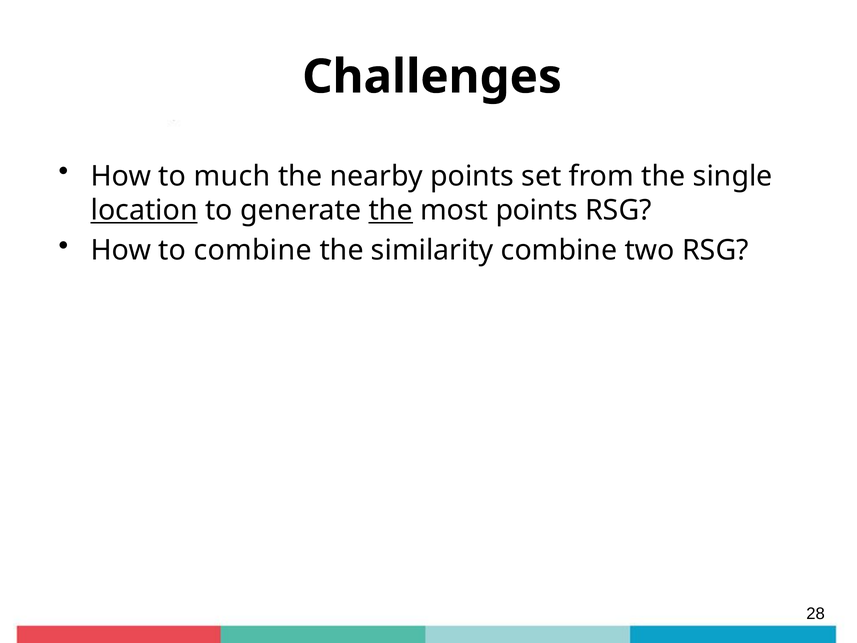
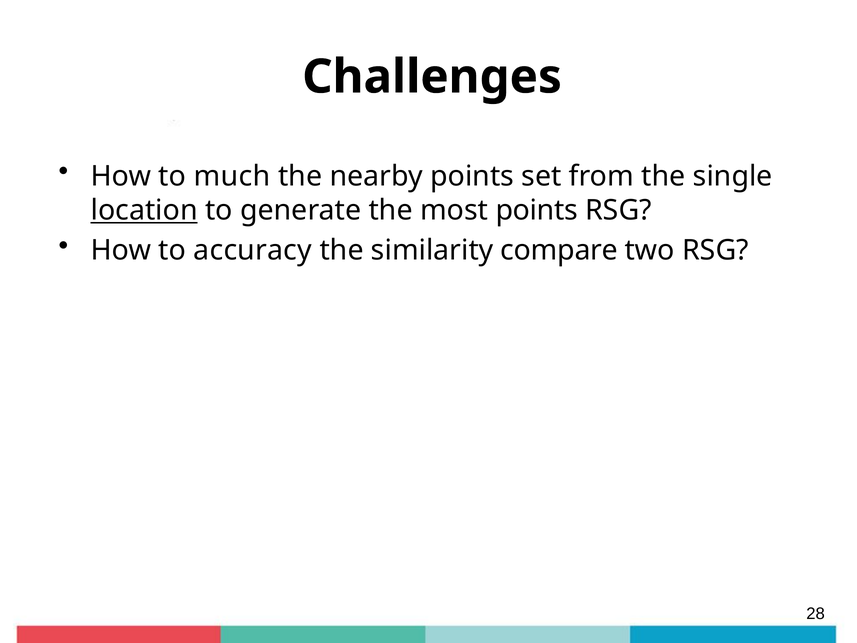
the at (391, 210) underline: present -> none
to combine: combine -> accuracy
similarity combine: combine -> compare
